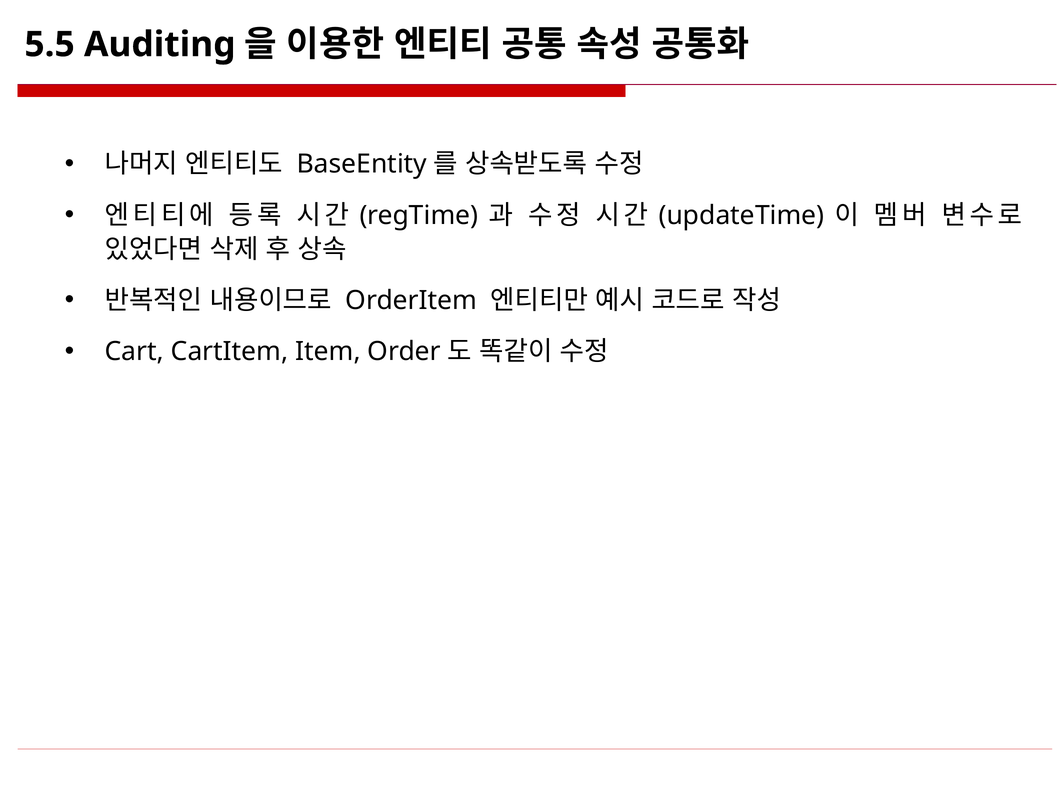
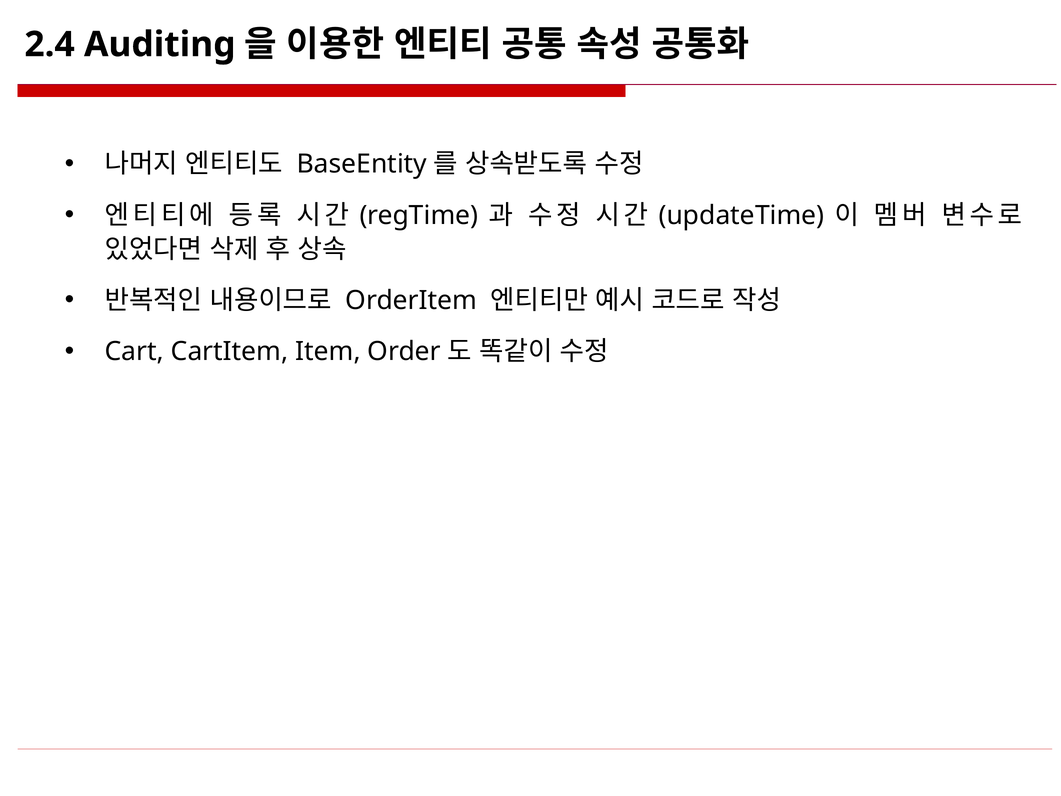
5.5: 5.5 -> 2.4
